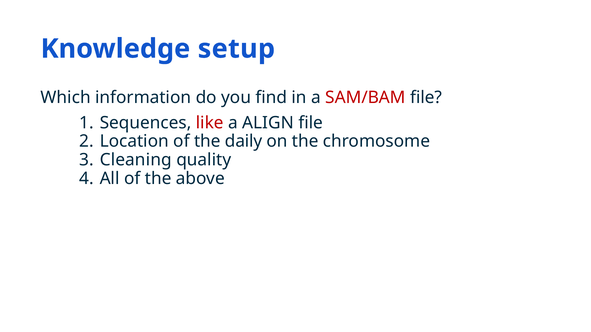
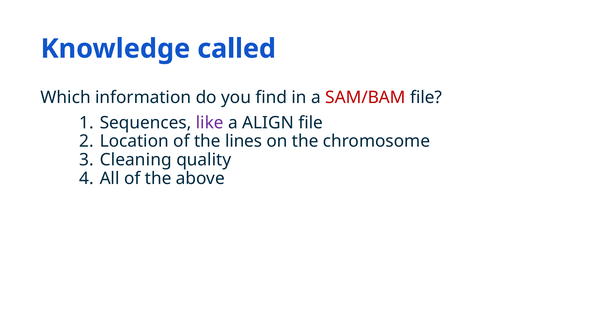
setup: setup -> called
like colour: red -> purple
daily: daily -> lines
